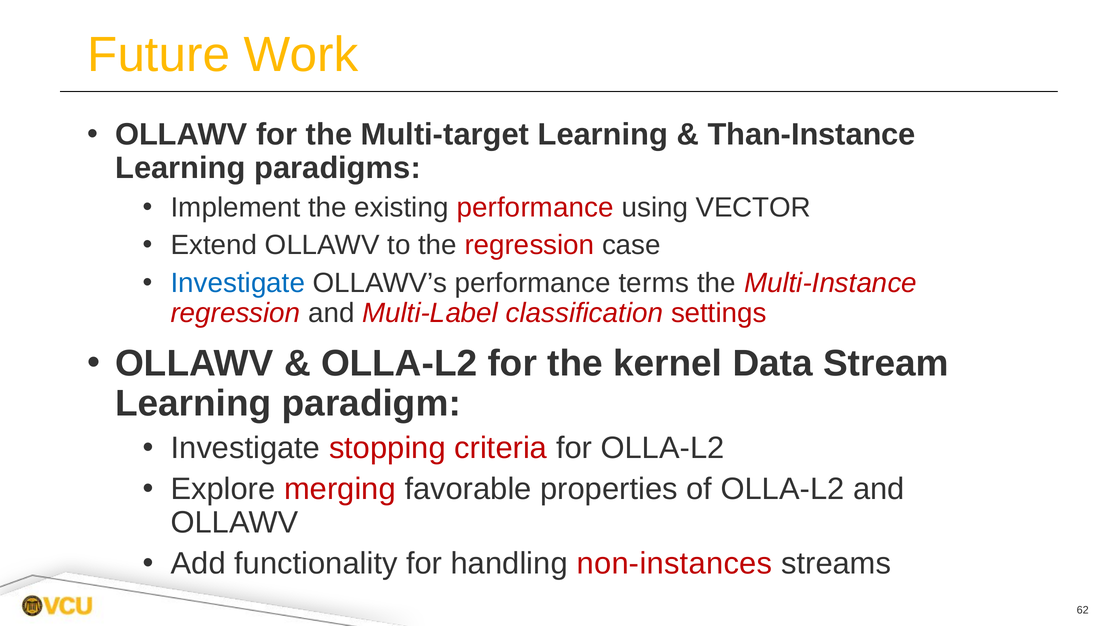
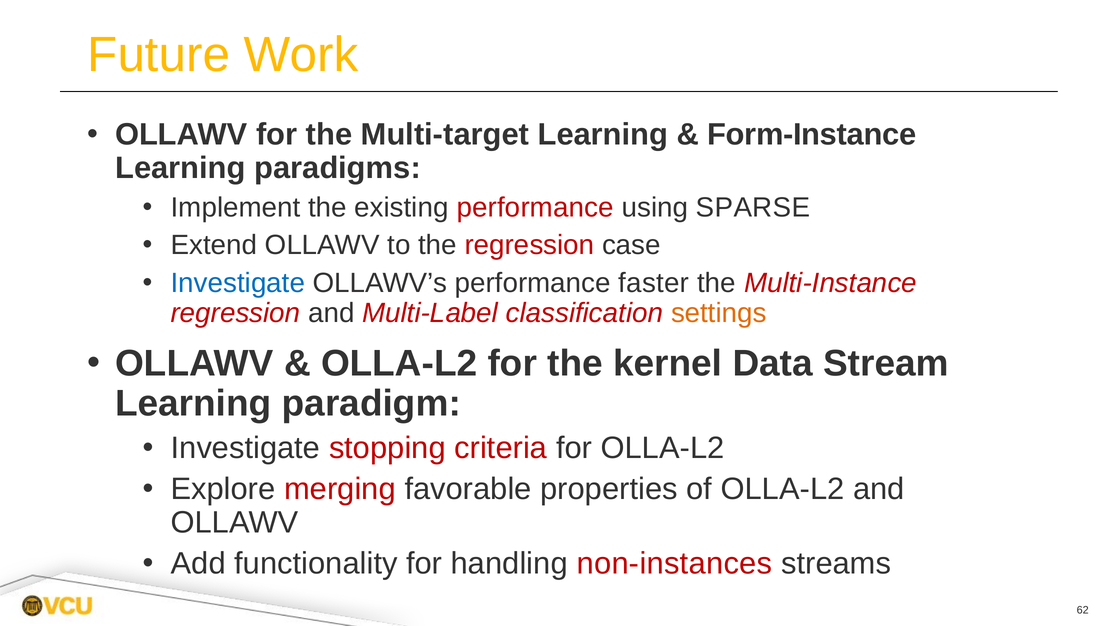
Than-Instance: Than-Instance -> Form-Instance
VECTOR: VECTOR -> SPARSE
terms: terms -> faster
settings colour: red -> orange
